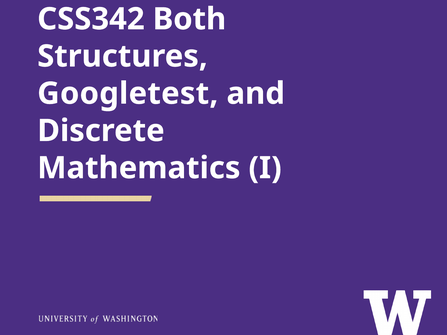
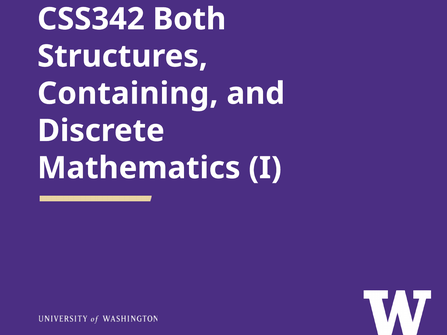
Googletest: Googletest -> Containing
